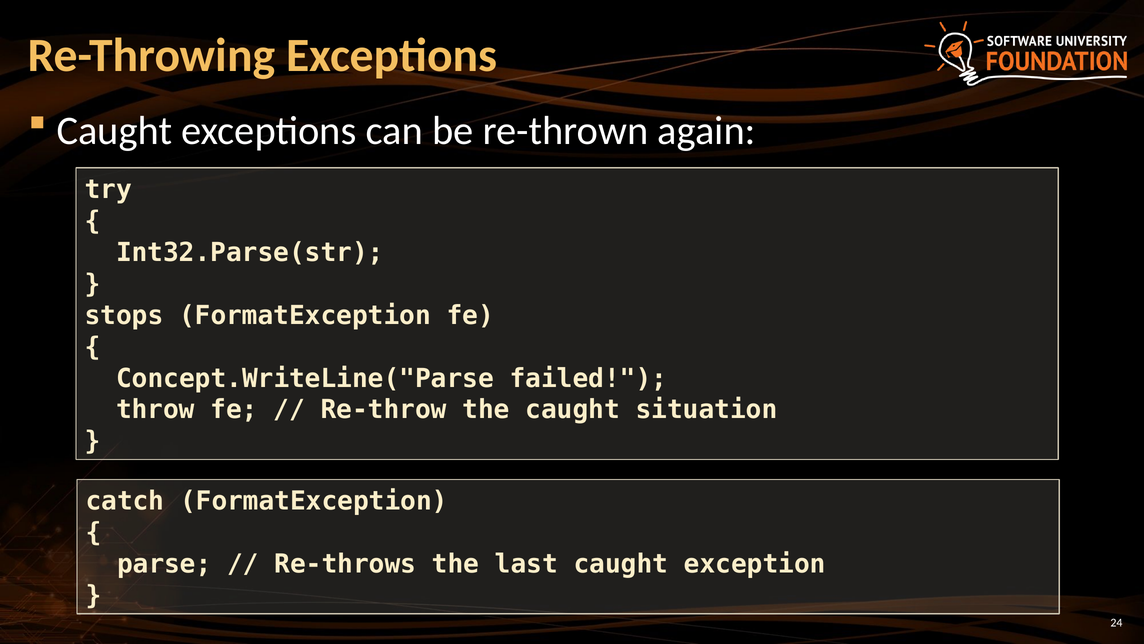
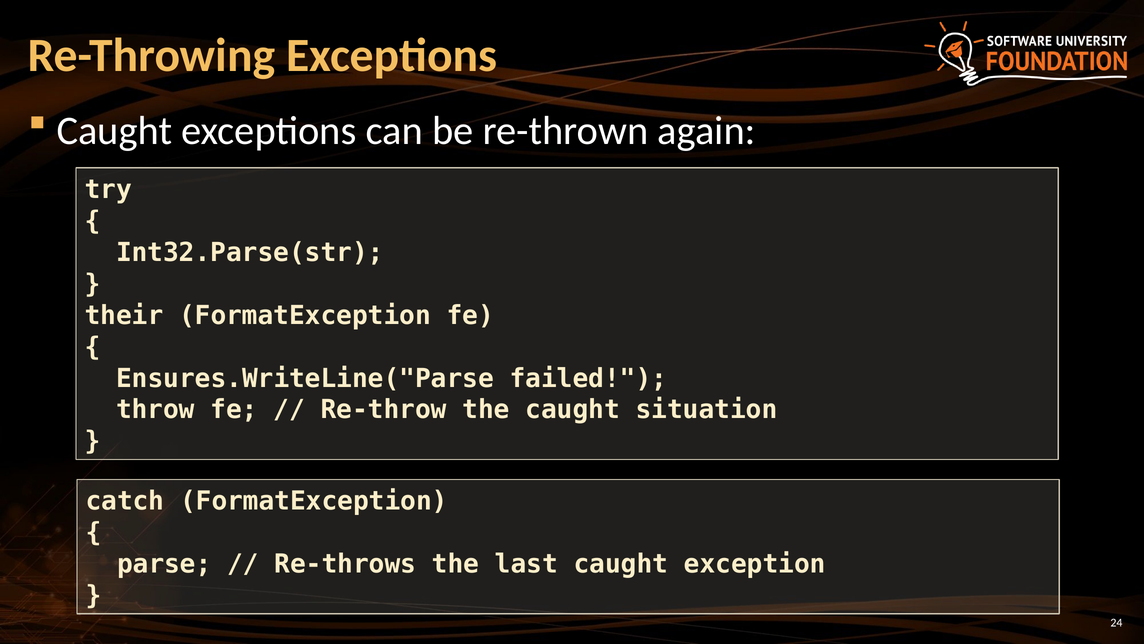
stops: stops -> their
Concept.WriteLine("Parse: Concept.WriteLine("Parse -> Ensures.WriteLine("Parse
